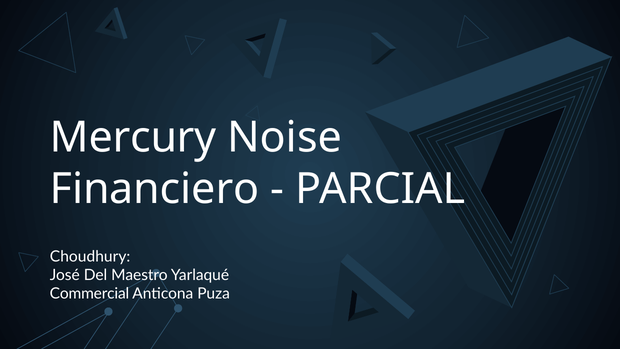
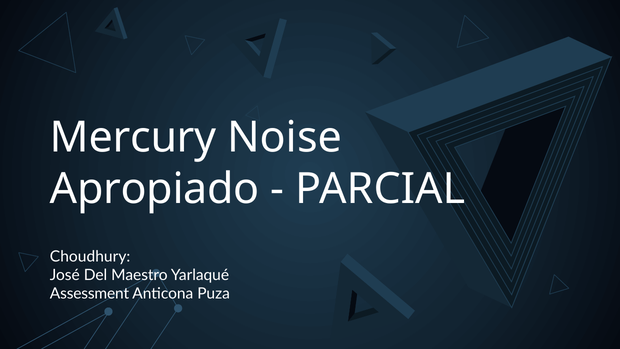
Financiero: Financiero -> Apropiado
Commercial: Commercial -> Assessment
